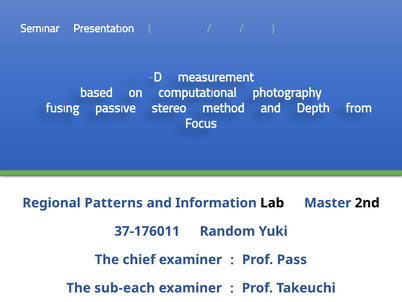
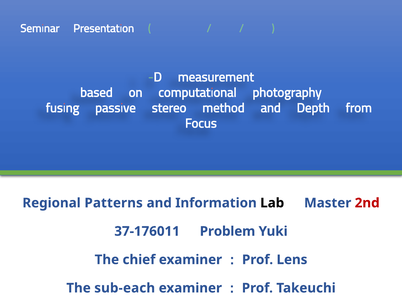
2nd colour: black -> red
Random: Random -> Problem
Pass at (292, 259): Pass -> Lens
